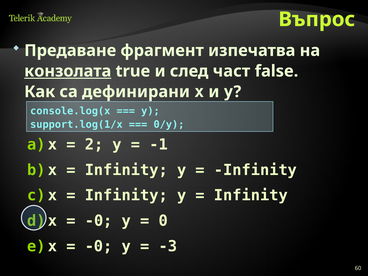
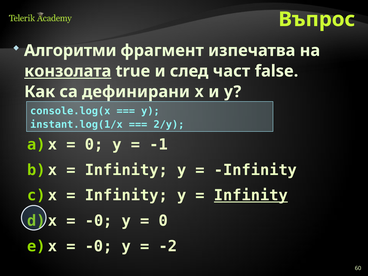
Предаване: Предаване -> Алгоритми
support.log(1/x: support.log(1/x -> instant.log(1/x
0/y: 0/y -> 2/y
2 at (94, 144): 2 -> 0
Infinity at (251, 195) underline: none -> present
-3: -3 -> -2
